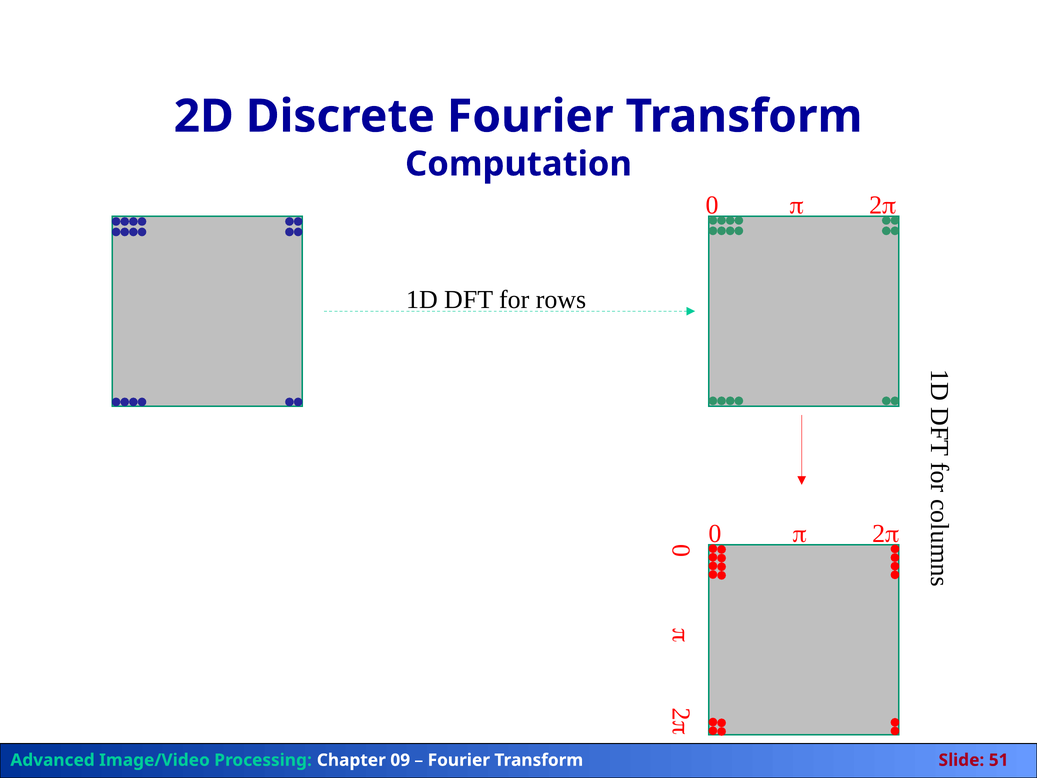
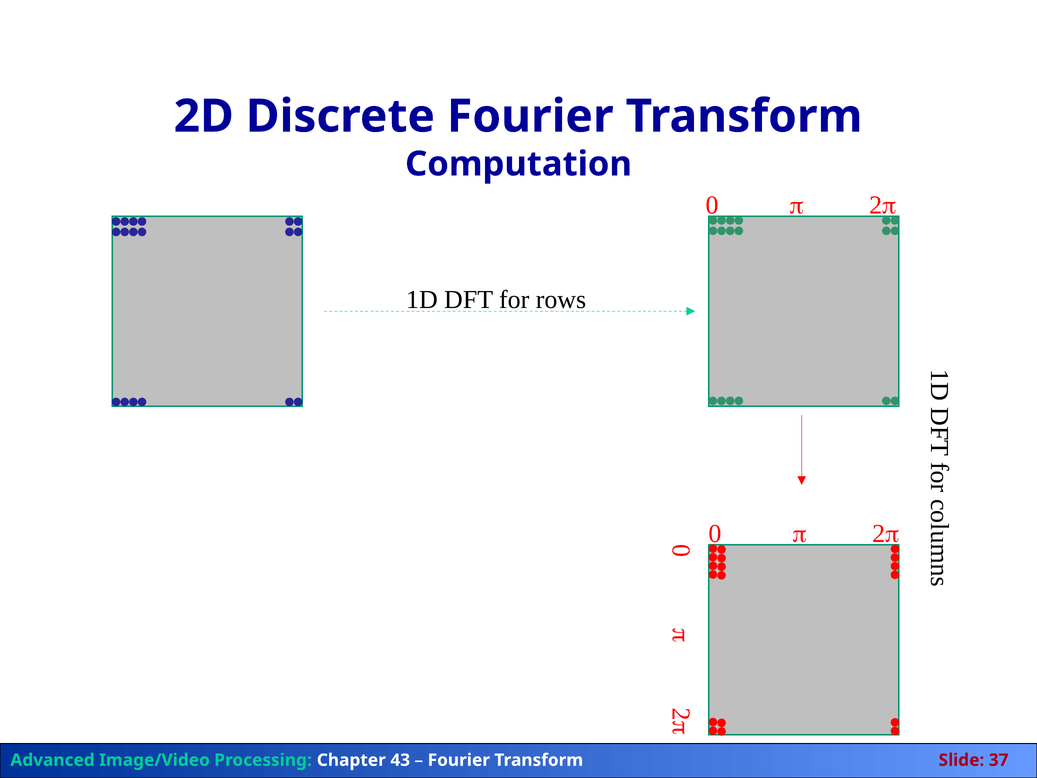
09: 09 -> 43
51: 51 -> 37
